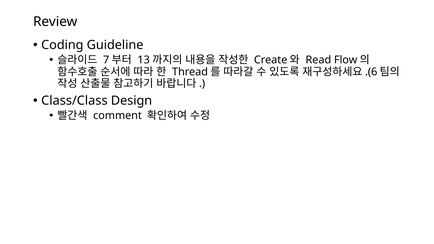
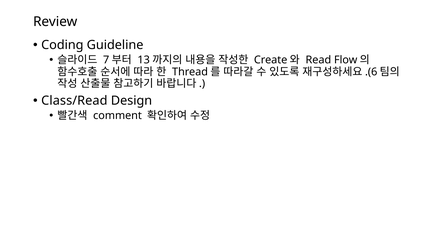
Class/Class: Class/Class -> Class/Read
